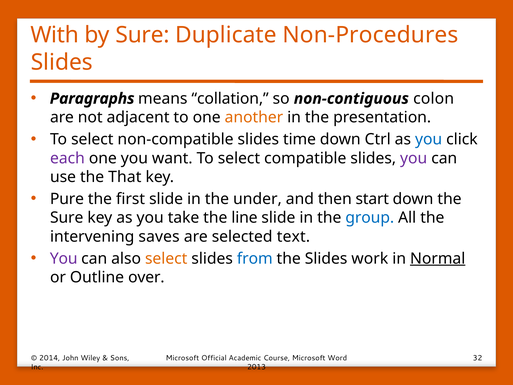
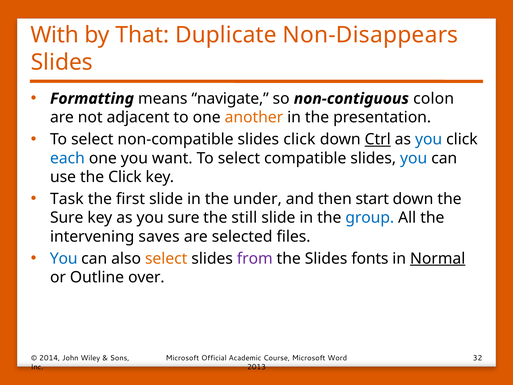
by Sure: Sure -> That
Non-Procedures: Non-Procedures -> Non-Disappears
Paragraphs: Paragraphs -> Formatting
collation: collation -> navigate
slides time: time -> click
Ctrl underline: none -> present
each colour: purple -> blue
you at (414, 158) colour: purple -> blue
the That: That -> Click
Pure: Pure -> Task
you take: take -> sure
line: line -> still
text: text -> files
You at (64, 258) colour: purple -> blue
from colour: blue -> purple
work: work -> fonts
